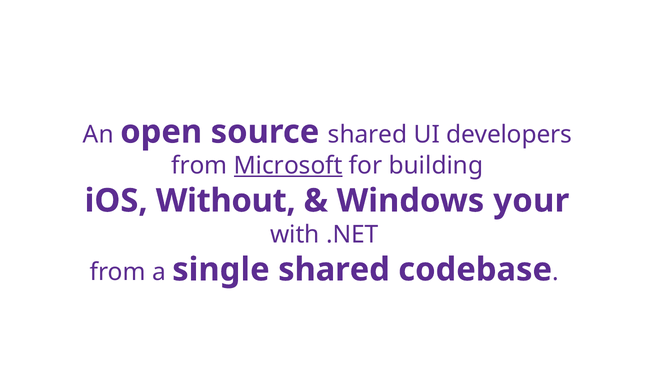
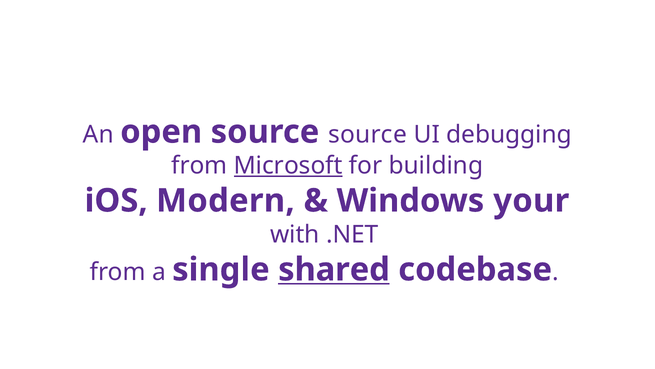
source shared: shared -> source
developers: developers -> debugging
Without: Without -> Modern
shared at (334, 269) underline: none -> present
